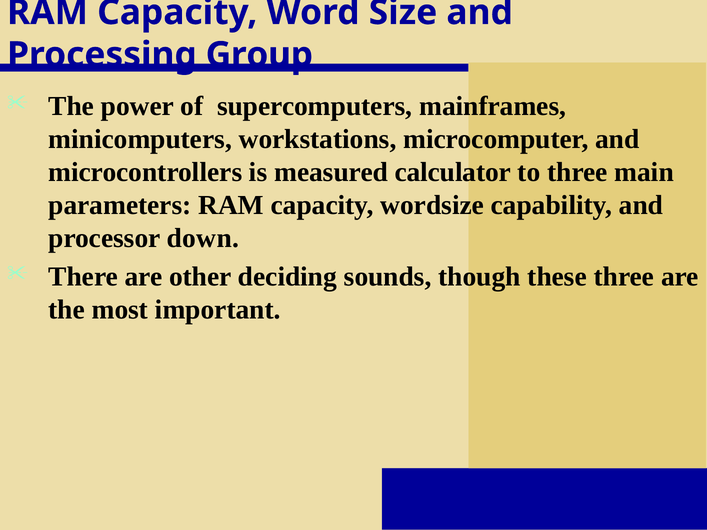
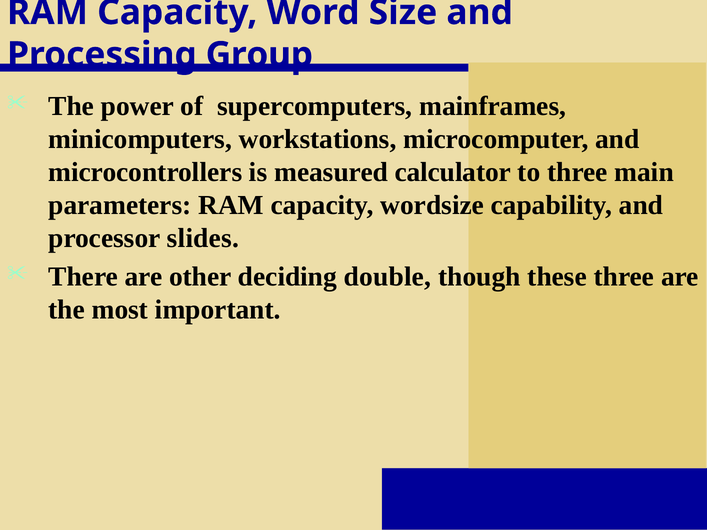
down: down -> slides
sounds: sounds -> double
